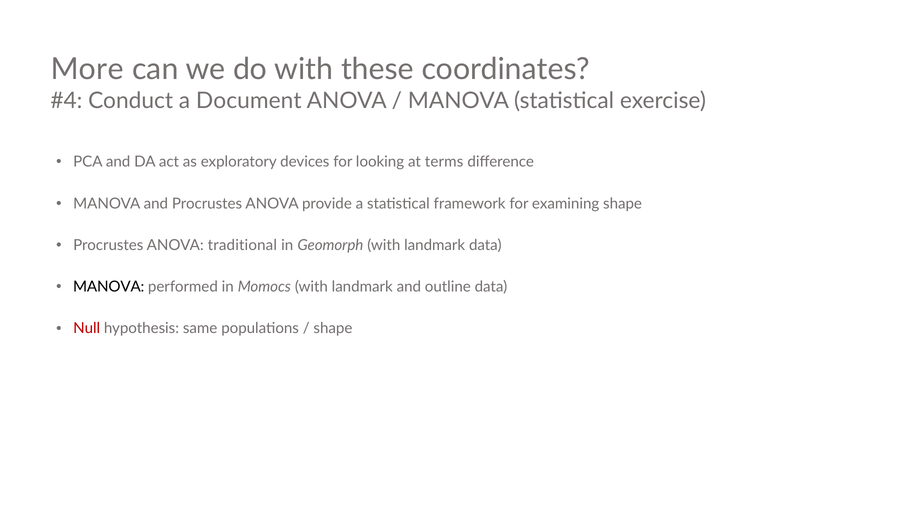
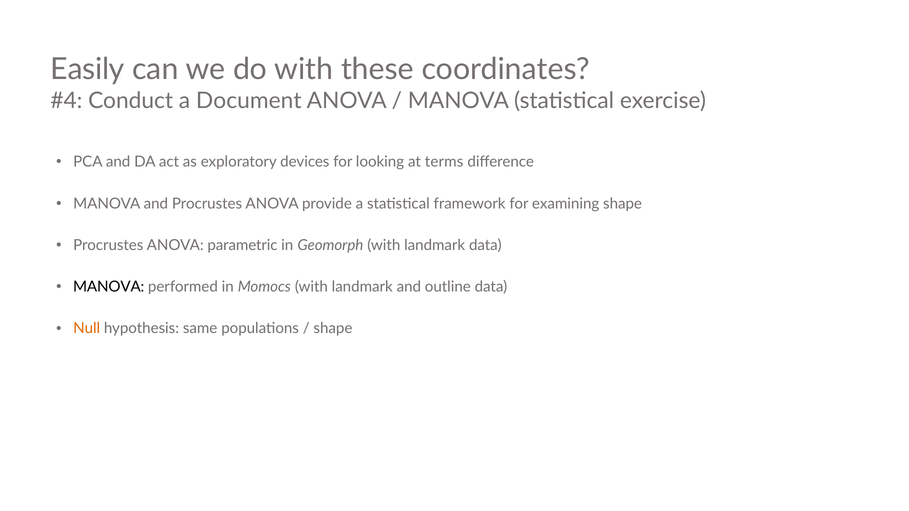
More: More -> Easily
traditional: traditional -> parametric
Null colour: red -> orange
